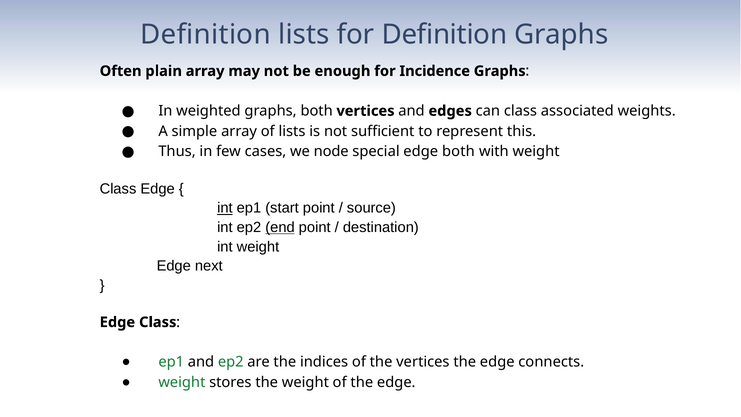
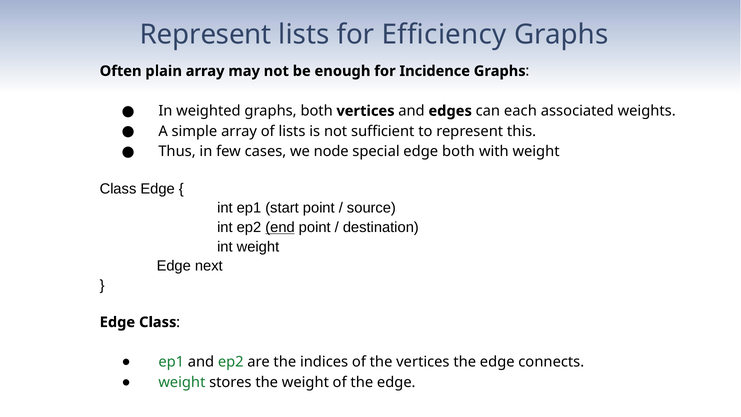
Definition at (205, 34): Definition -> Represent
for Definition: Definition -> Efficiency
can class: class -> each
int at (225, 208) underline: present -> none
